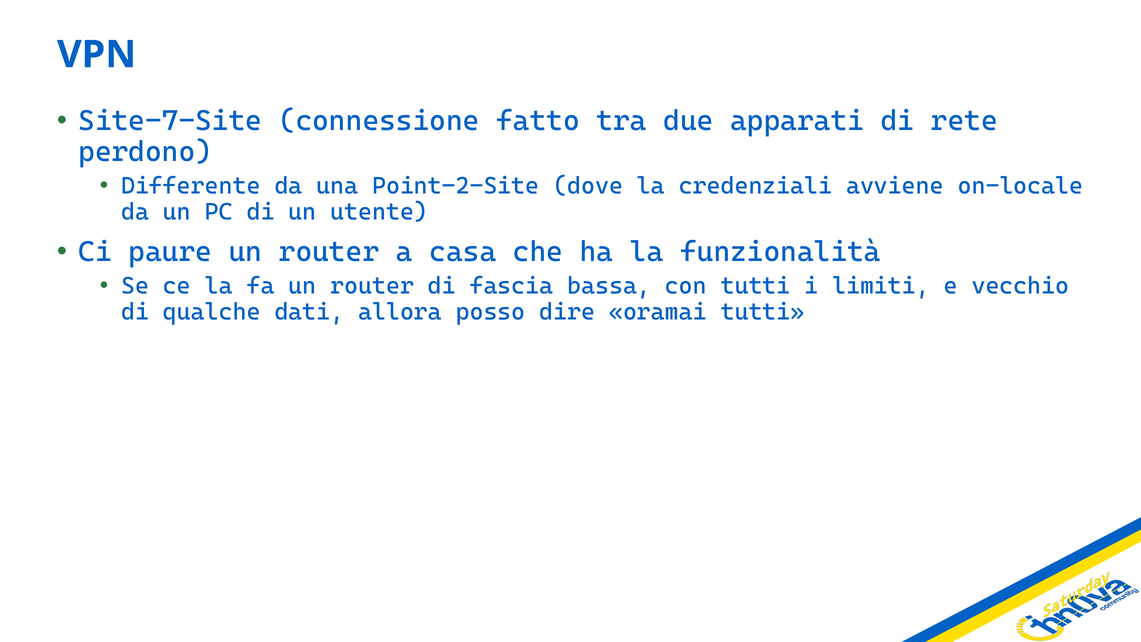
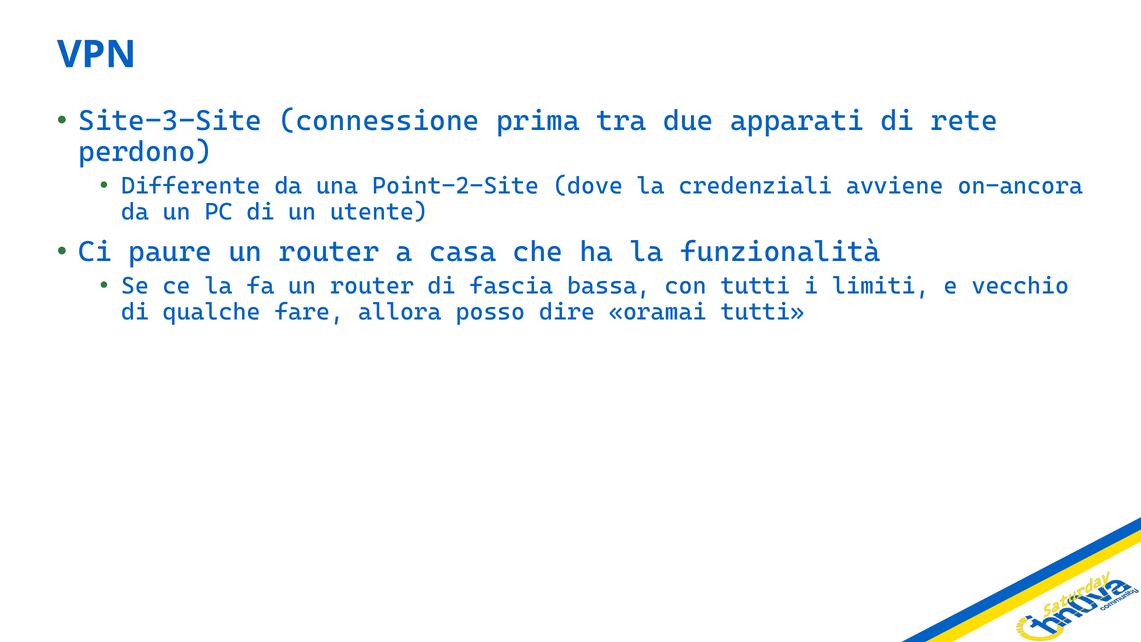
Site-7-Site: Site-7-Site -> Site-3-Site
fatto: fatto -> prima
on-locale: on-locale -> on-ancora
dati: dati -> fare
